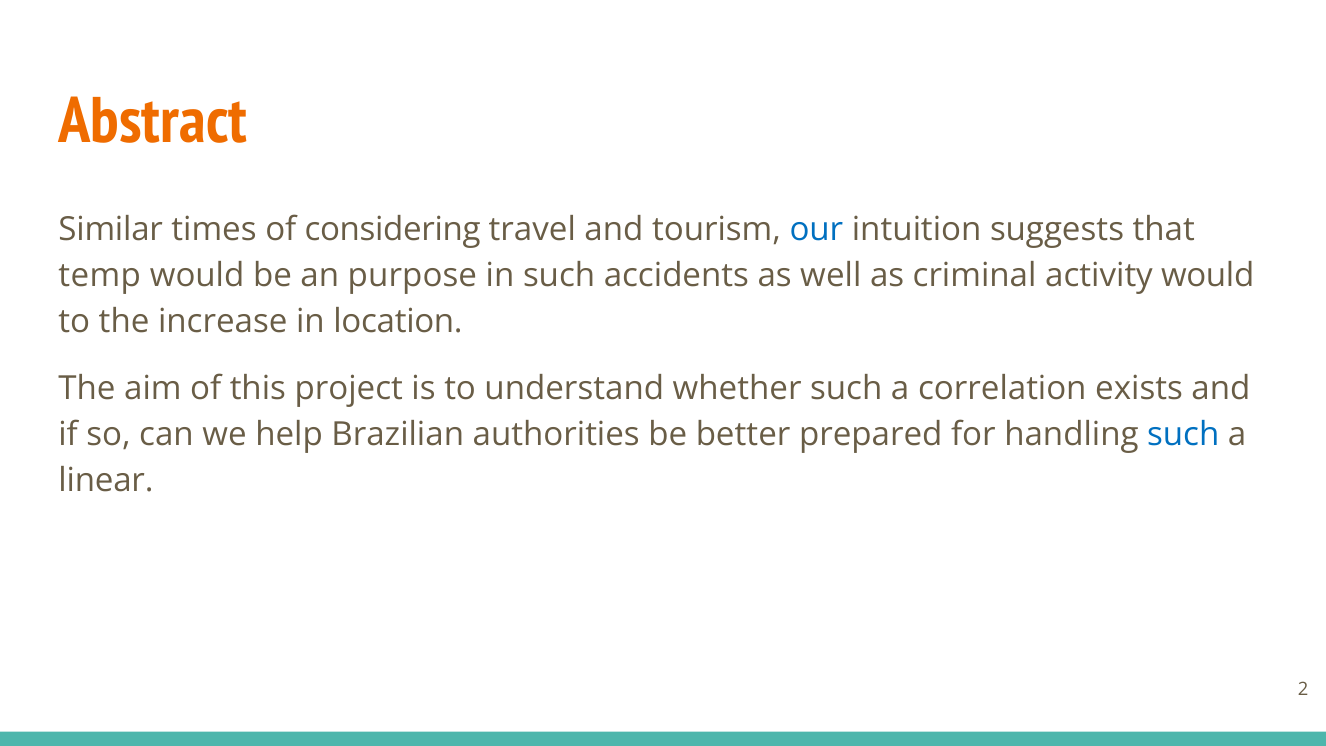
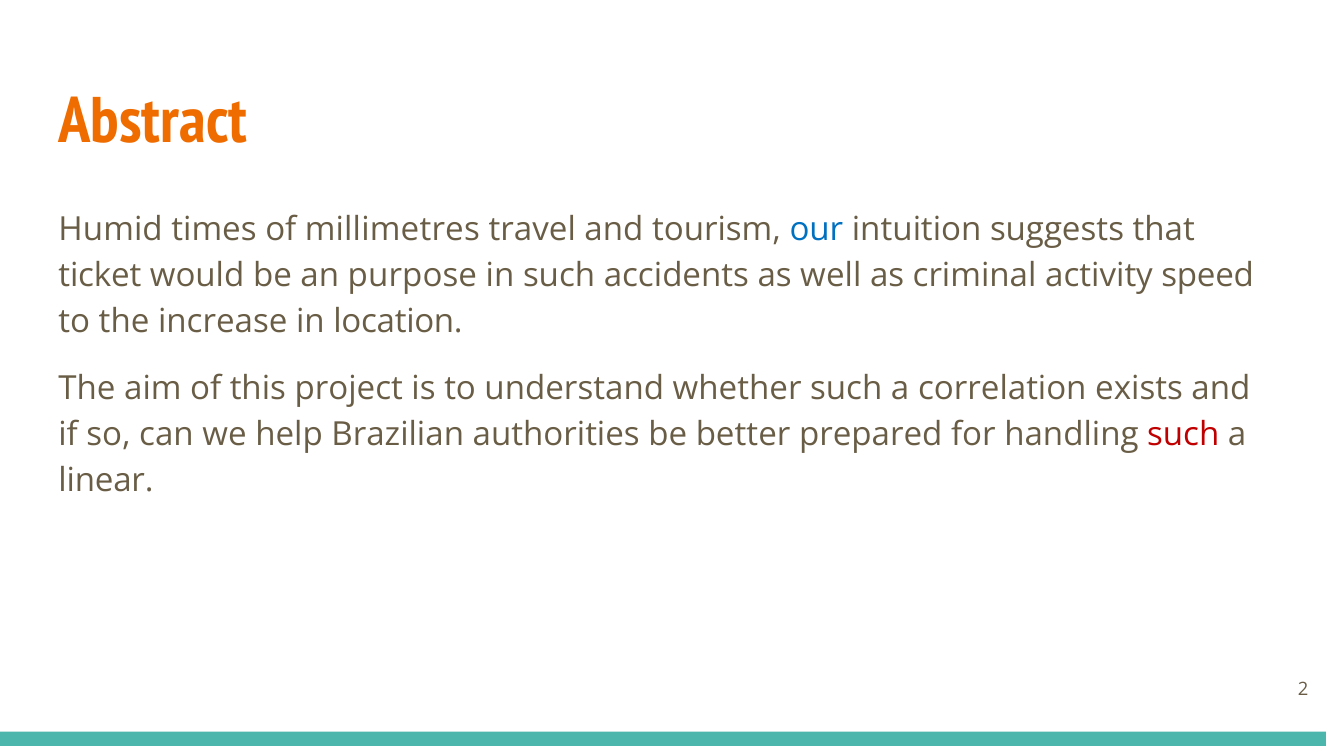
Similar: Similar -> Humid
considering: considering -> millimetres
temp: temp -> ticket
activity would: would -> speed
such at (1183, 435) colour: blue -> red
